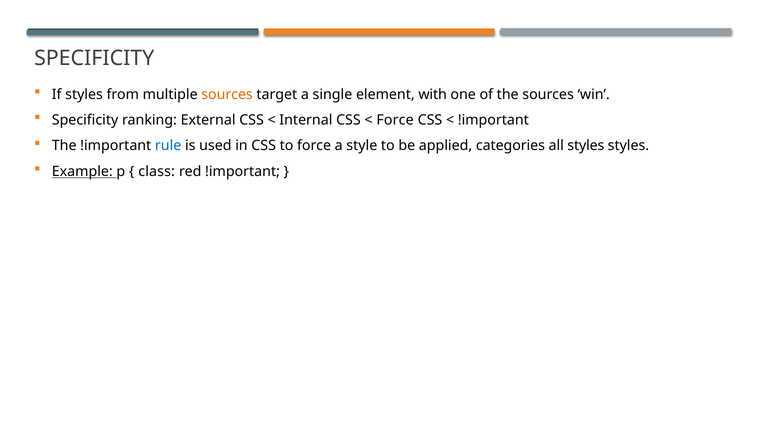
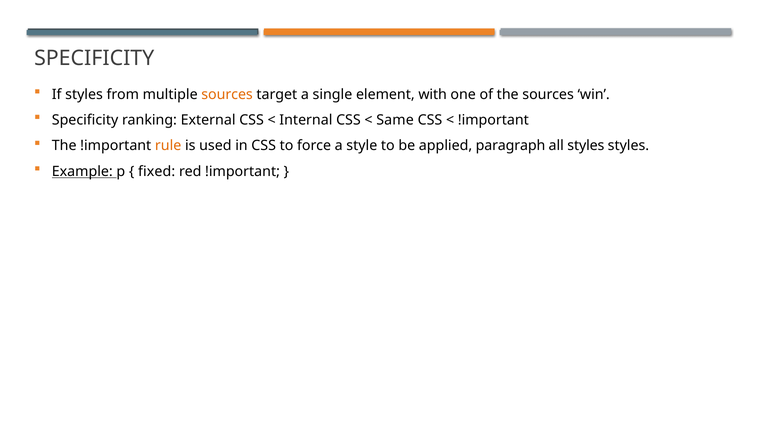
Force at (395, 120): Force -> Same
rule colour: blue -> orange
categories: categories -> paragraph
class: class -> fixed
